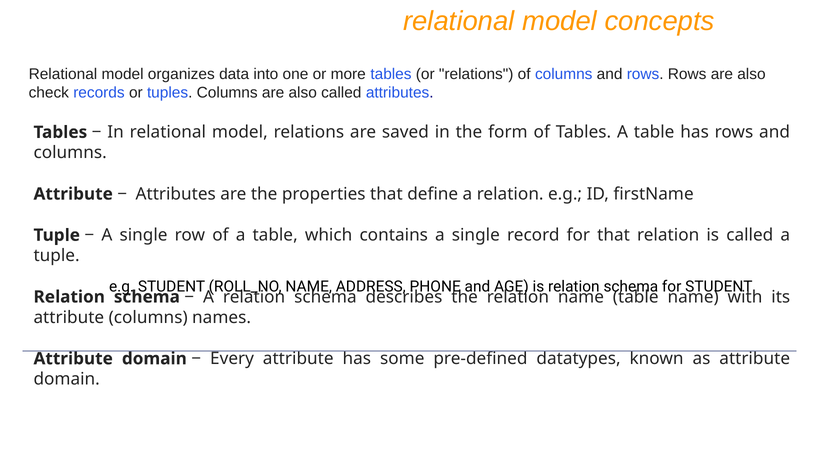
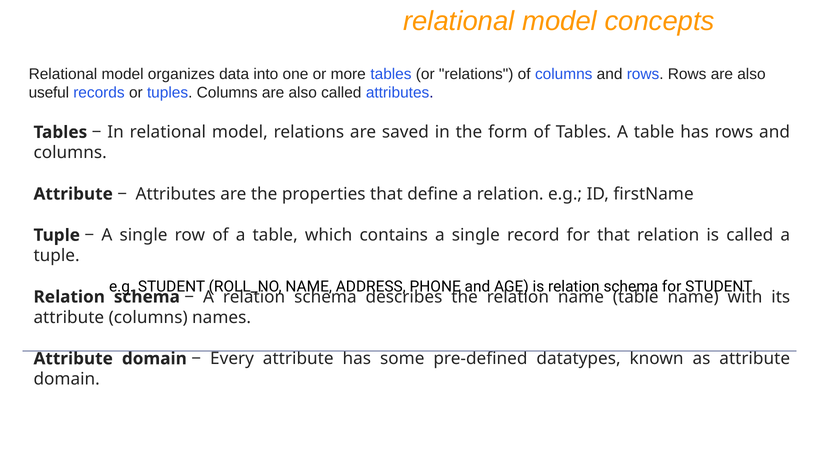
check: check -> useful
